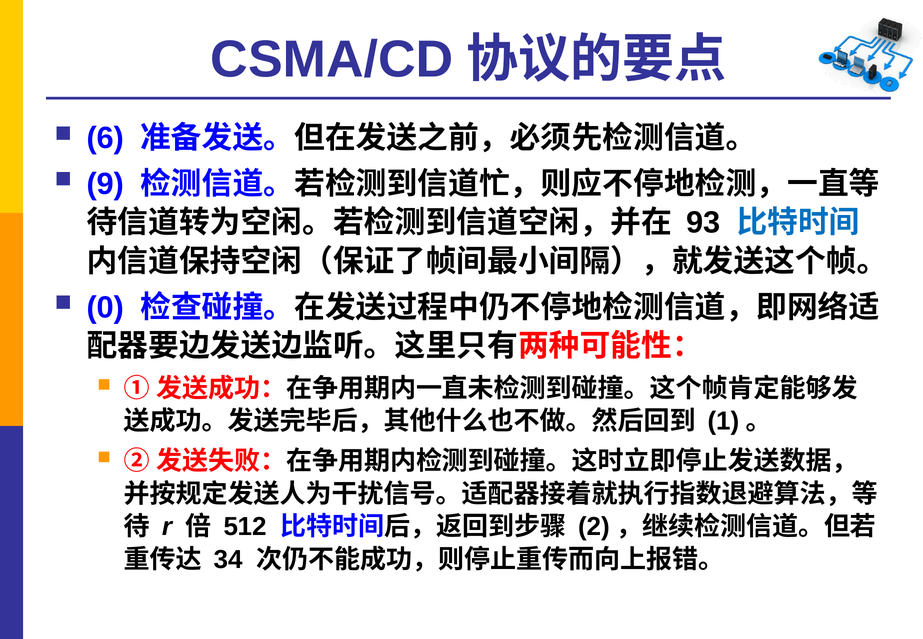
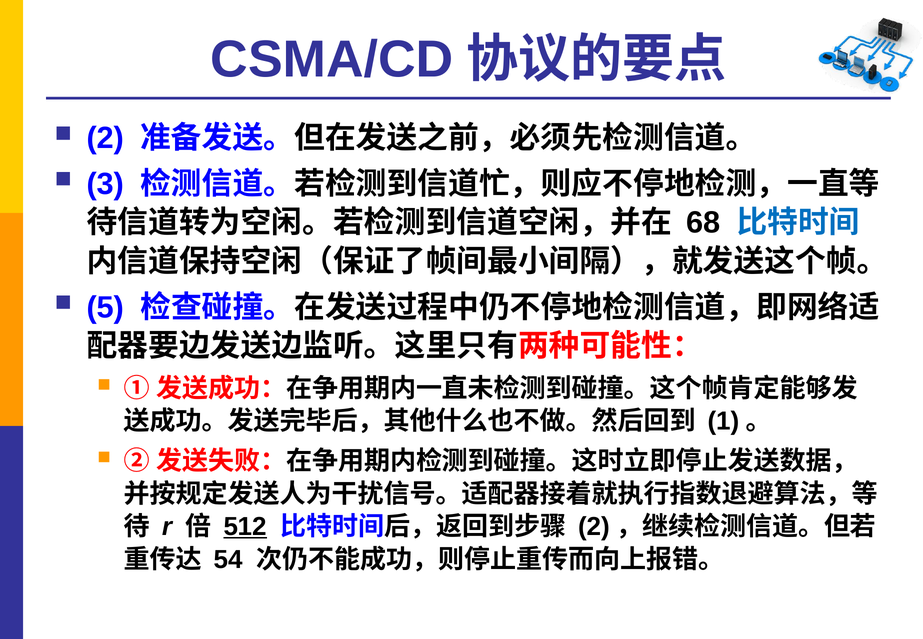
6: 6 -> 2
9: 9 -> 3
93: 93 -> 68
0: 0 -> 5
512 underline: none -> present
34: 34 -> 54
